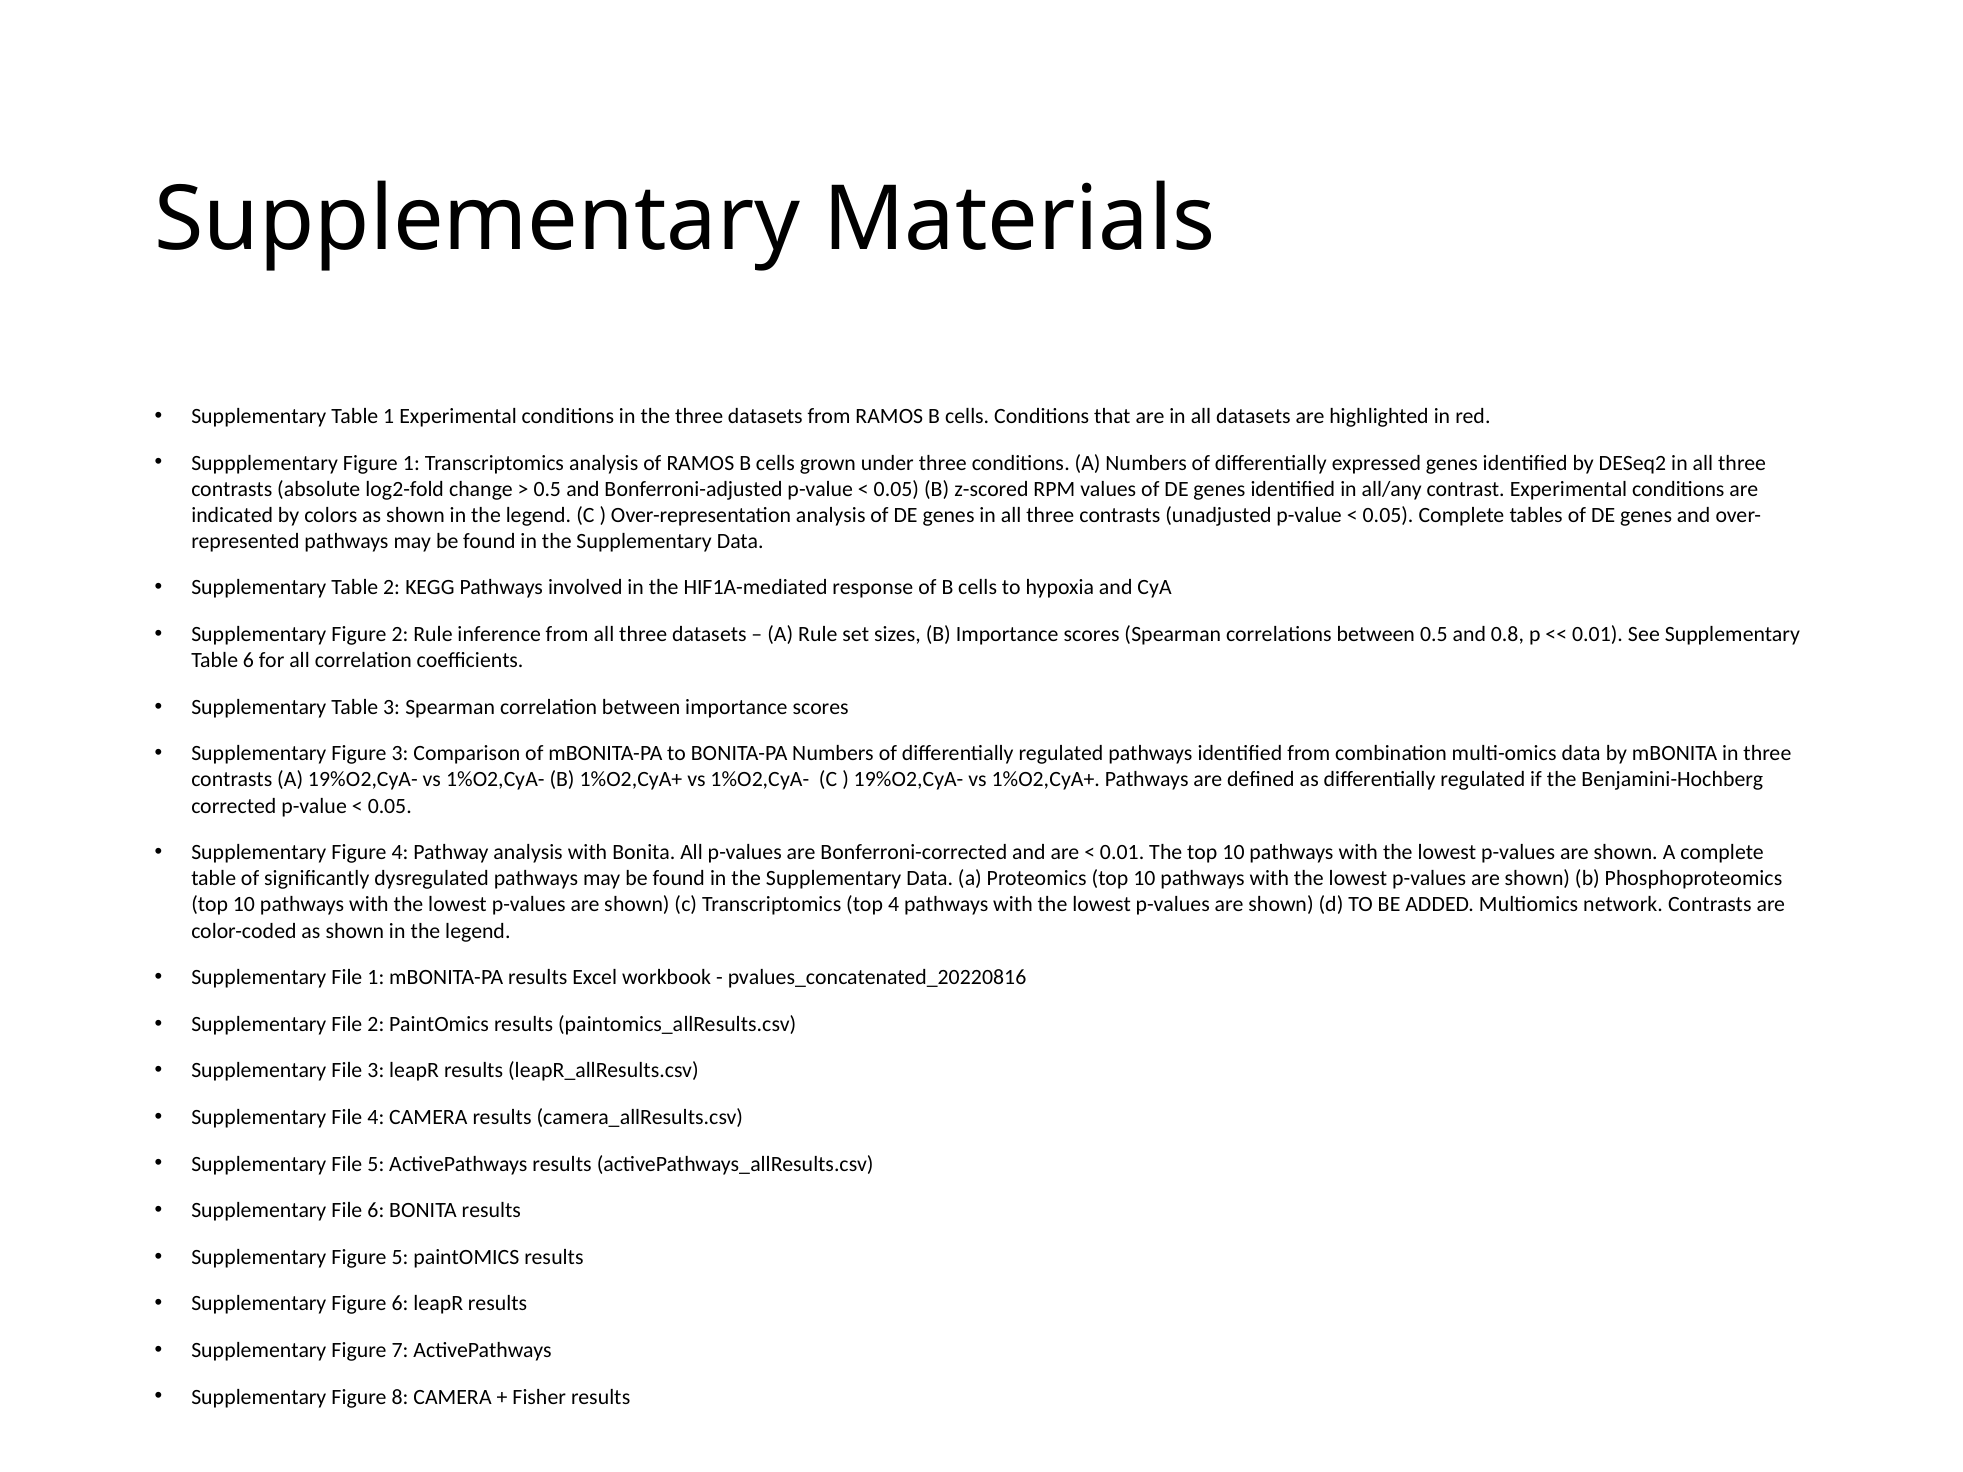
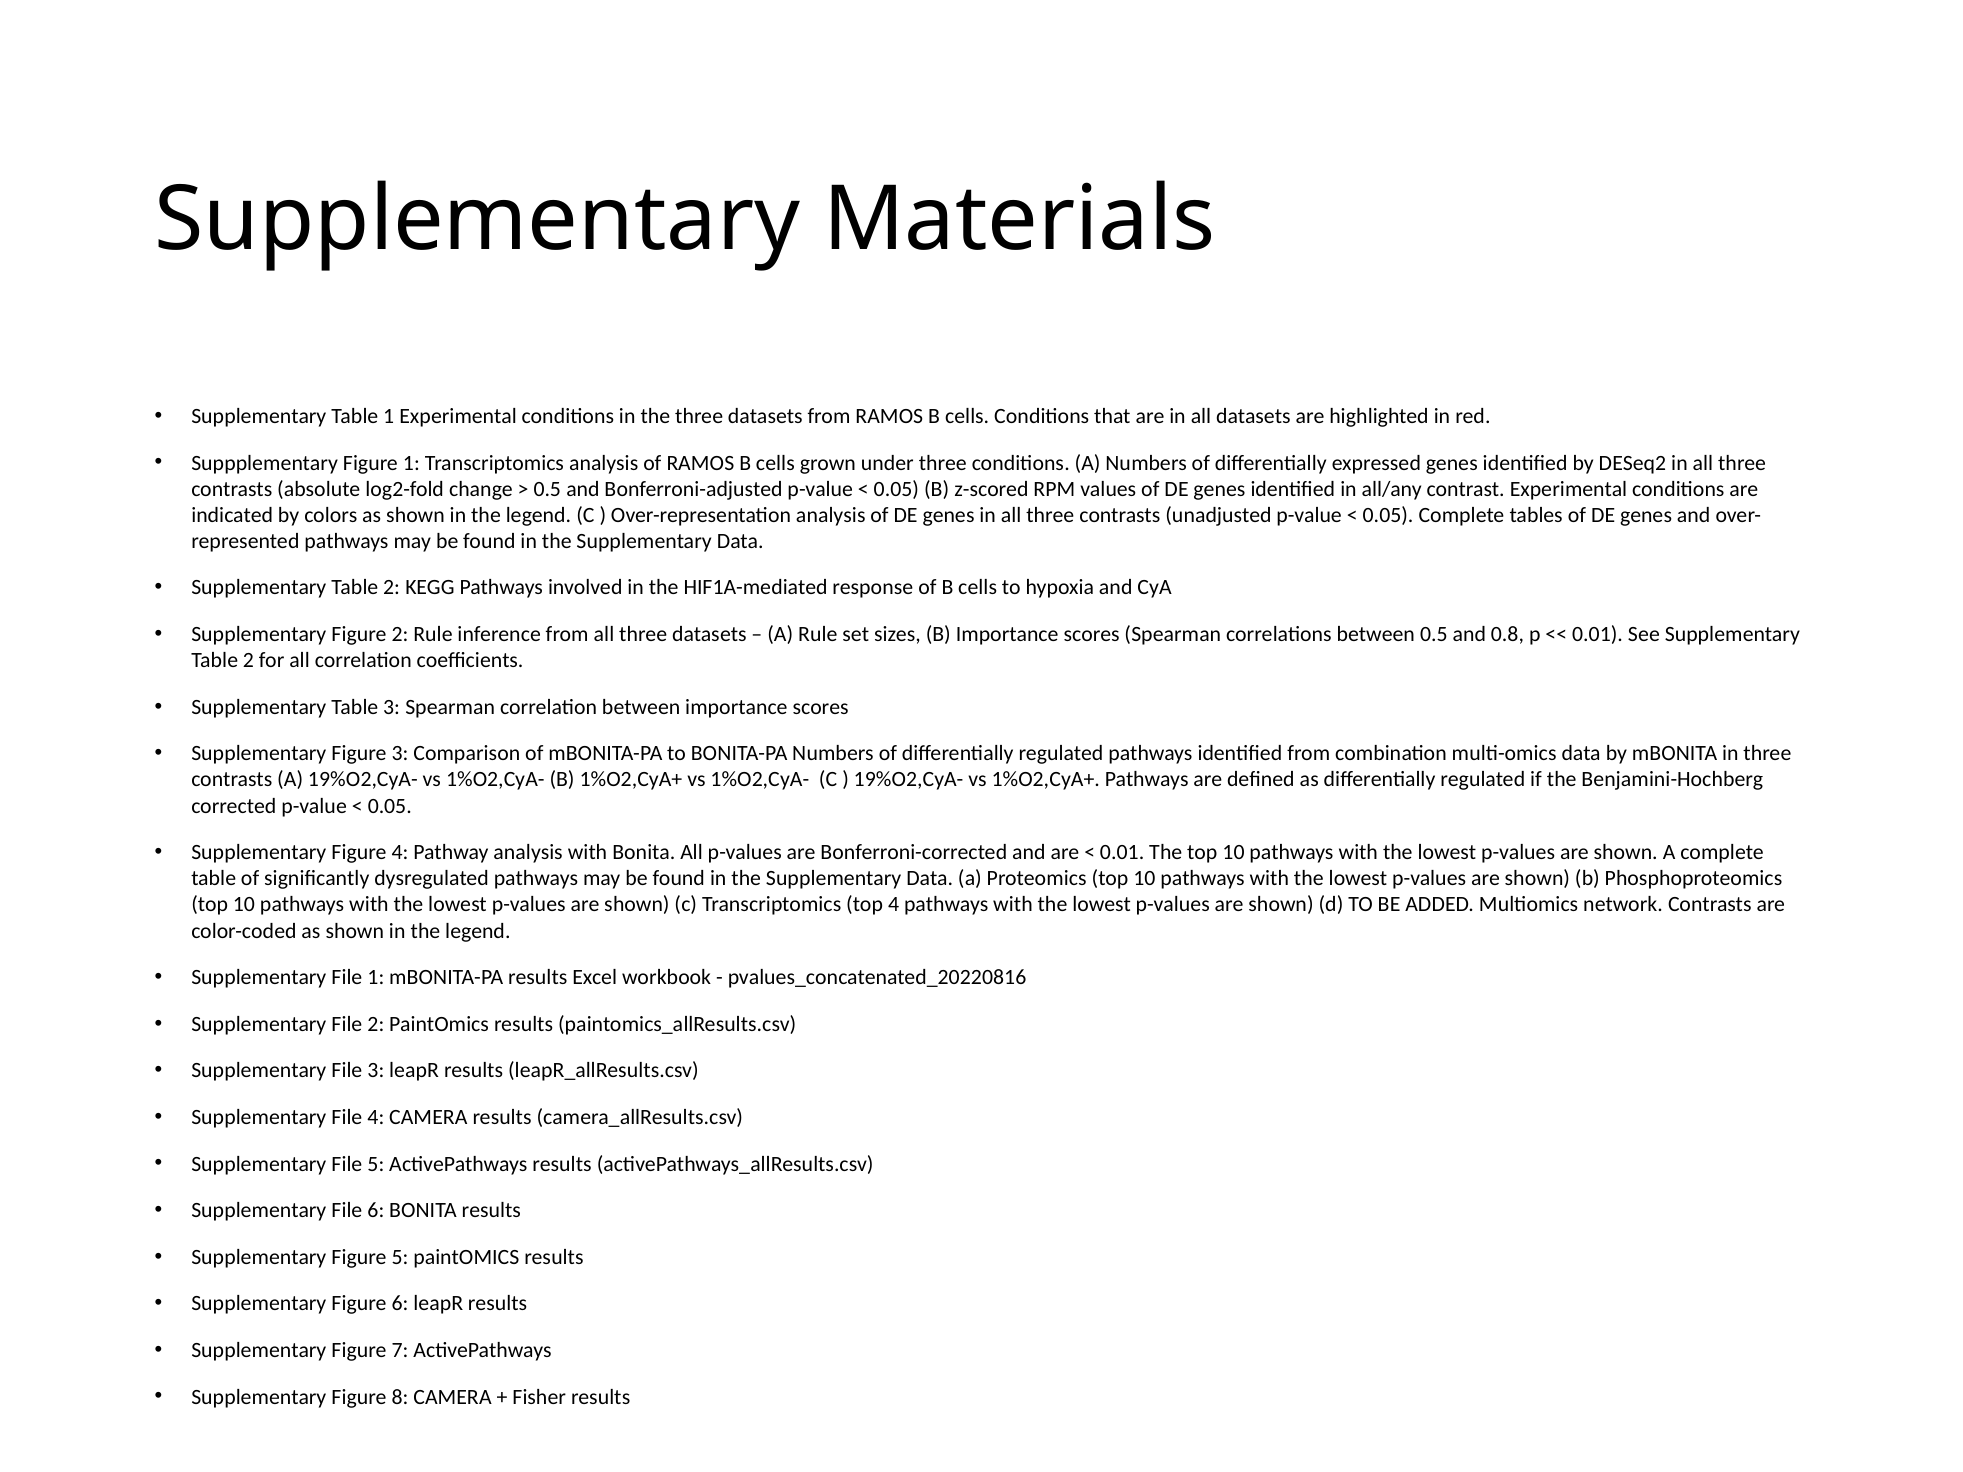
6 at (248, 661): 6 -> 2
